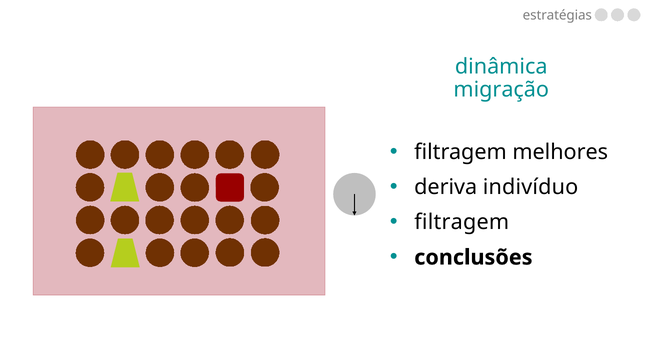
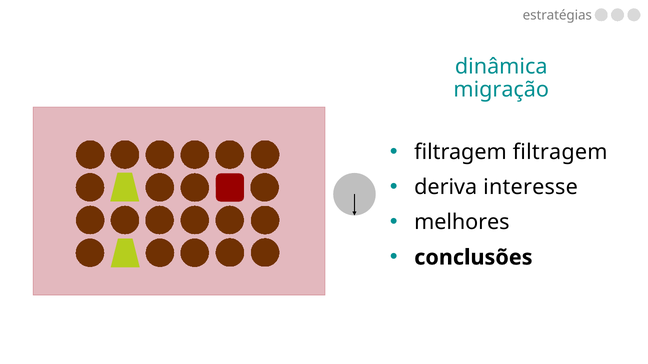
filtragem melhores: melhores -> filtragem
indivíduo: indivíduo -> interesse
filtragem at (462, 223): filtragem -> melhores
